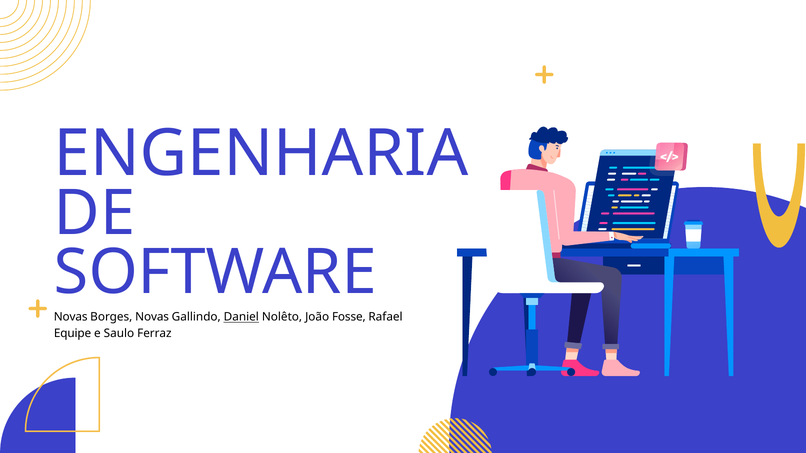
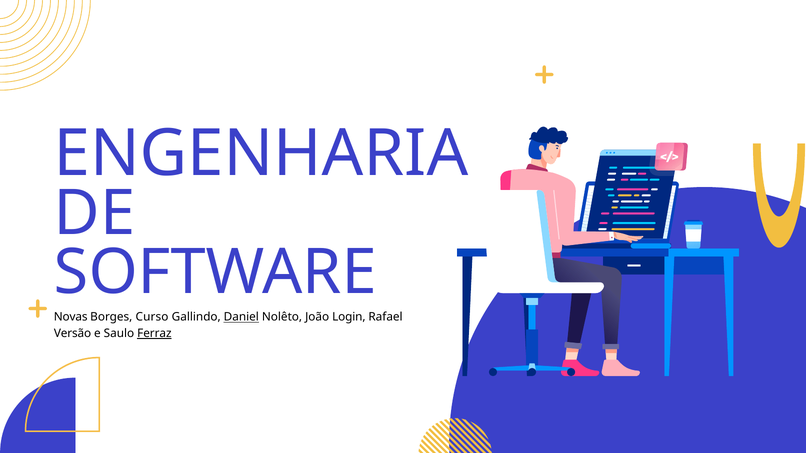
Borges Novas: Novas -> Curso
Fosse: Fosse -> Login
Equipe: Equipe -> Versão
Ferraz underline: none -> present
